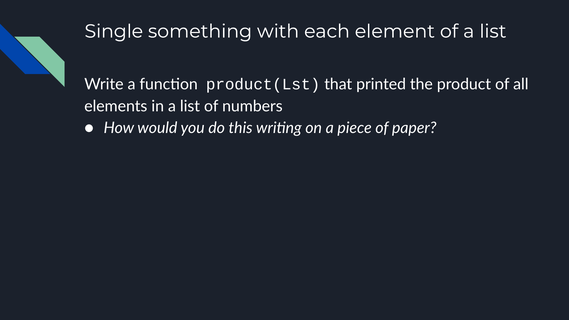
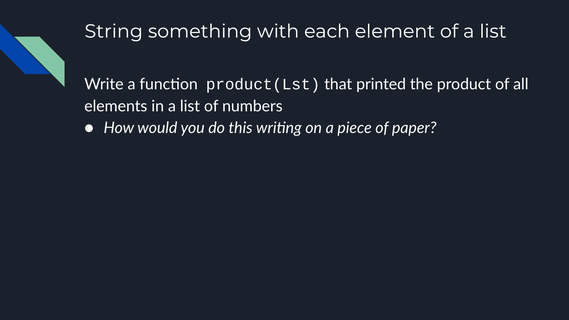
Single: Single -> String
